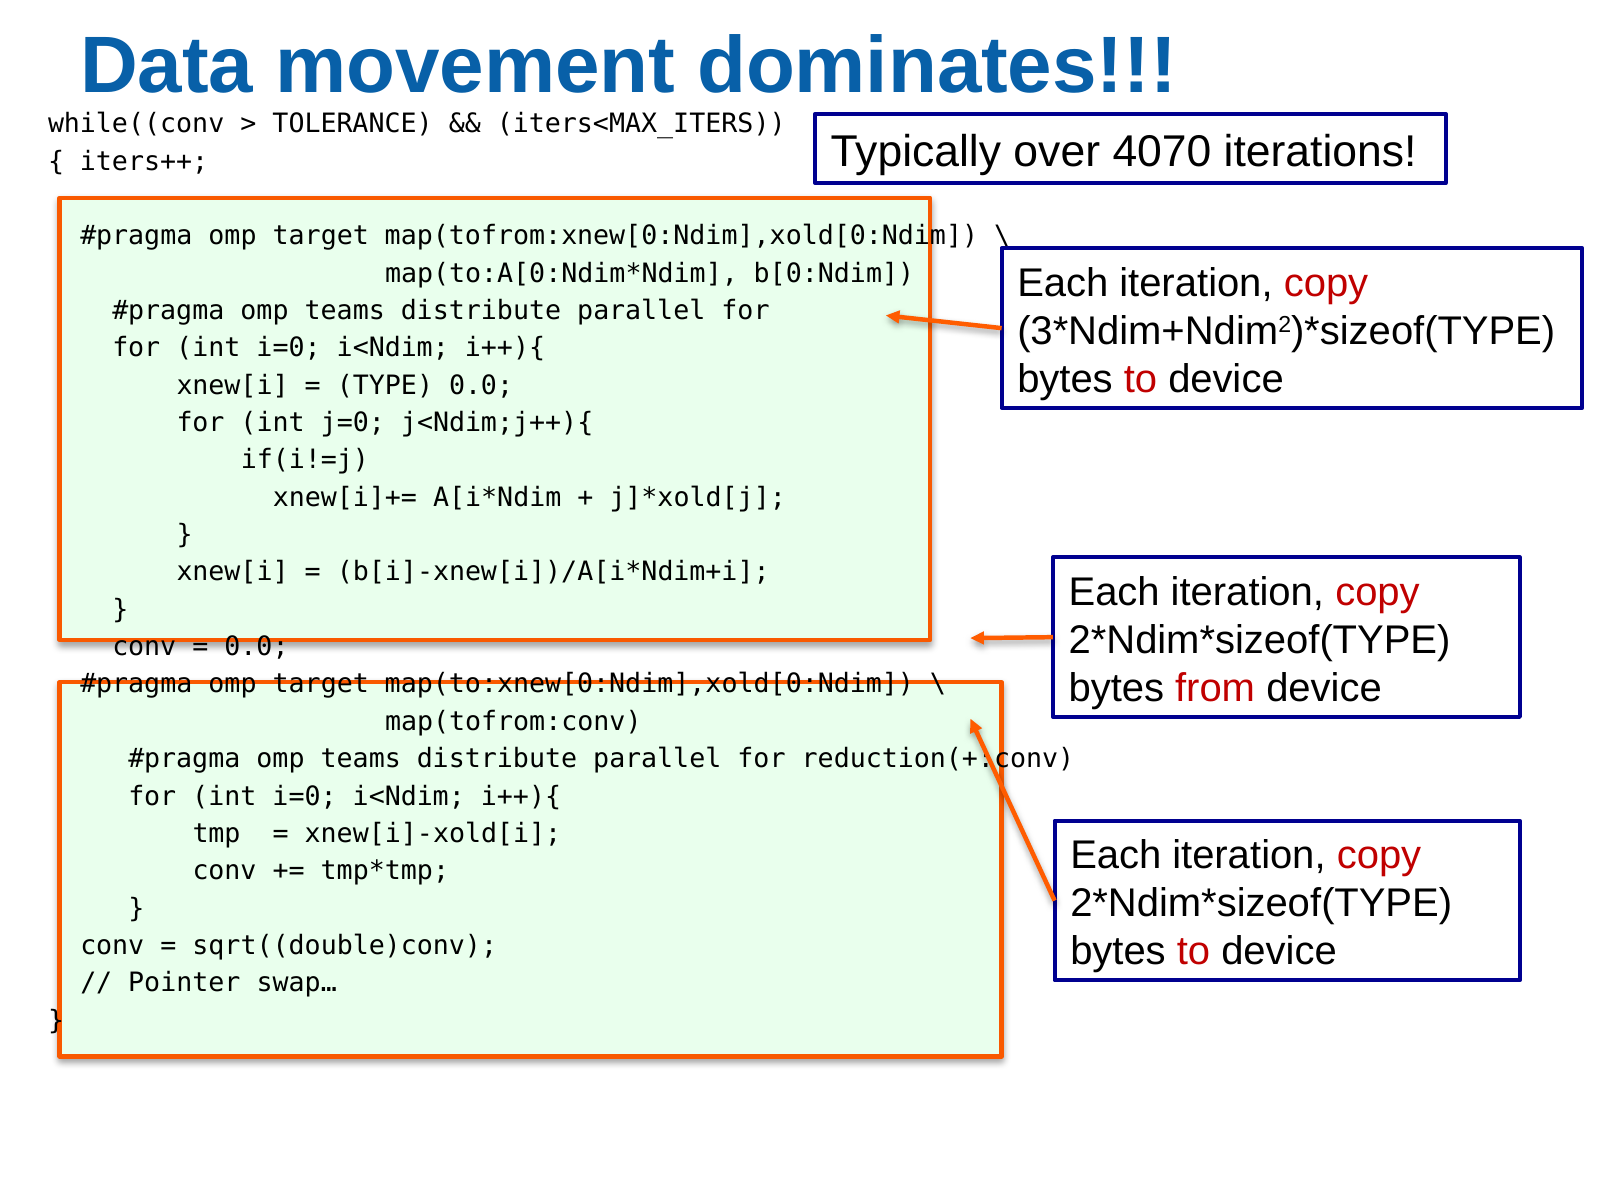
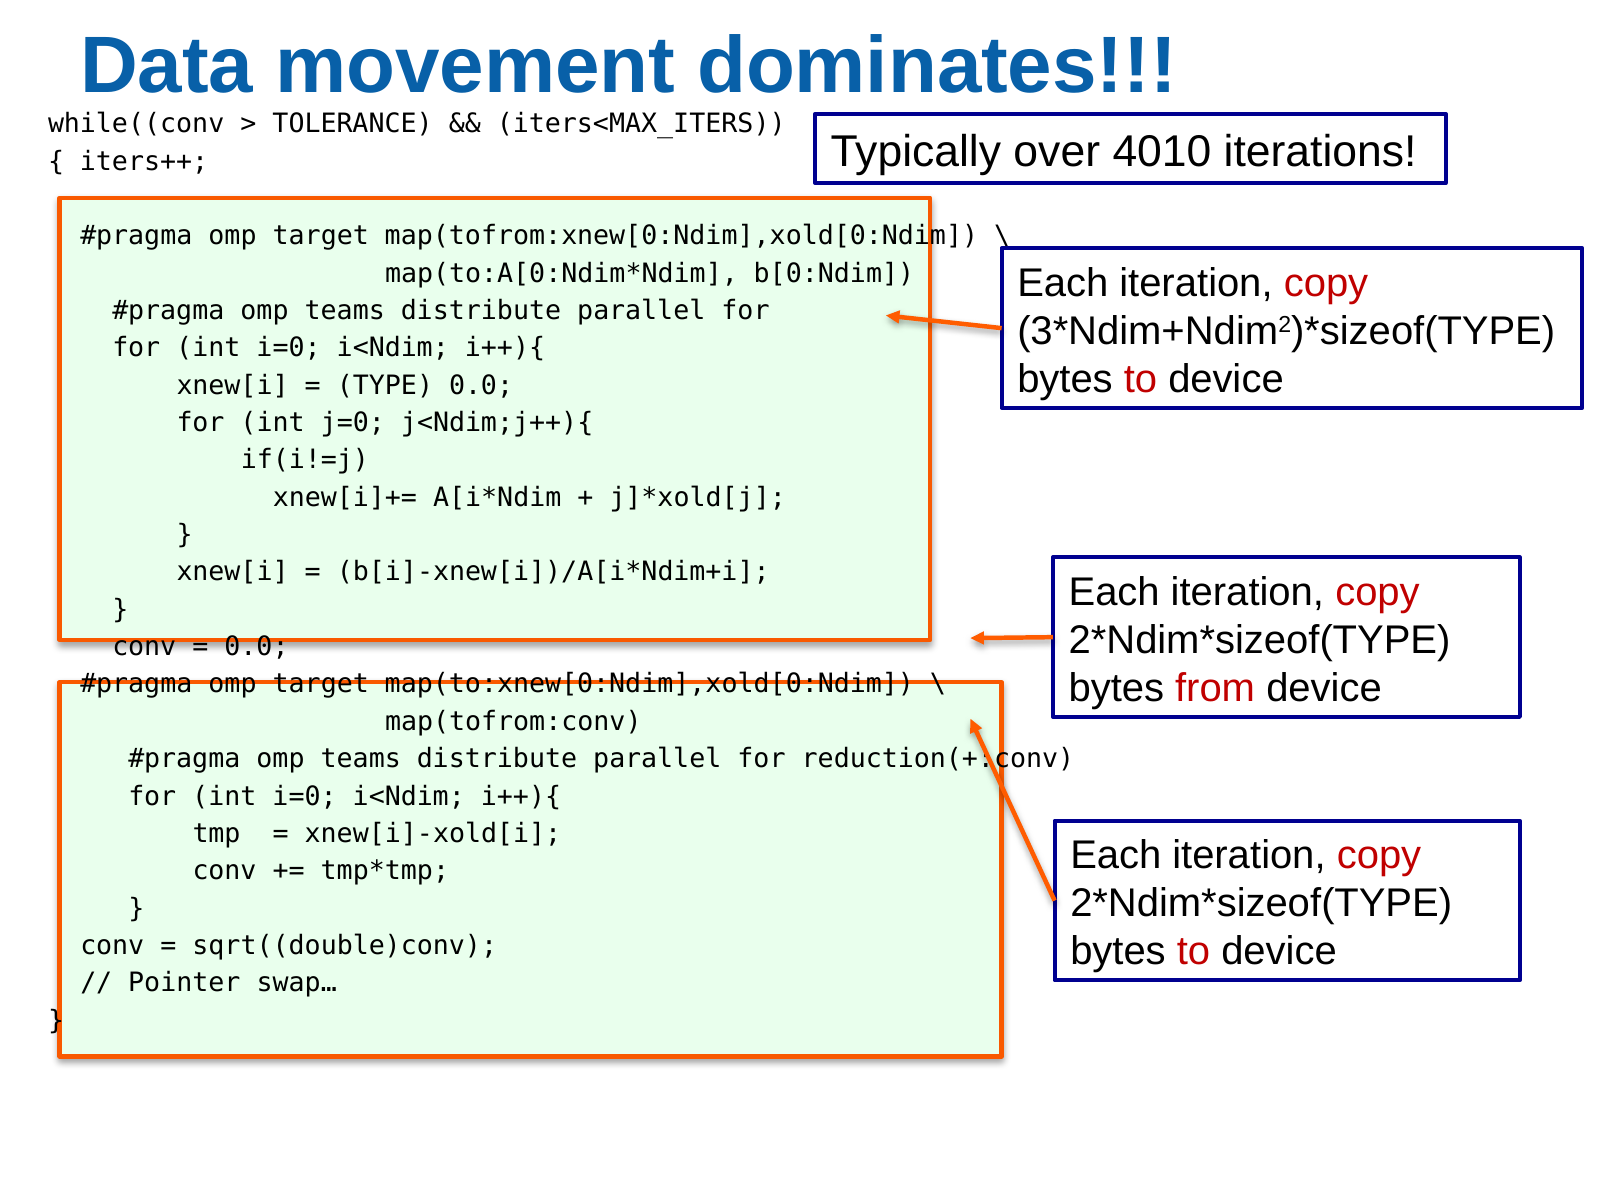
4070: 4070 -> 4010
